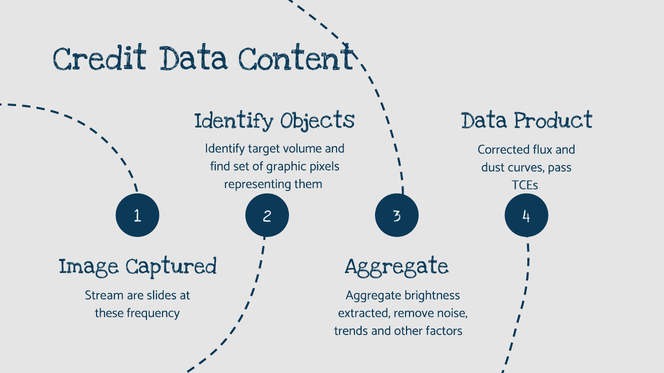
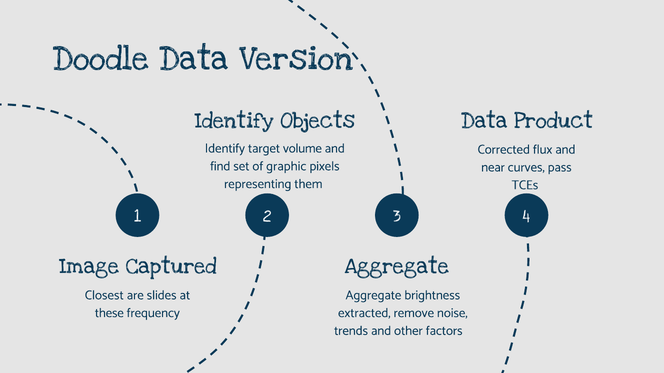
Credit: Credit -> Doodle
Content: Content -> Version
dust: dust -> near
Stream: Stream -> Closest
